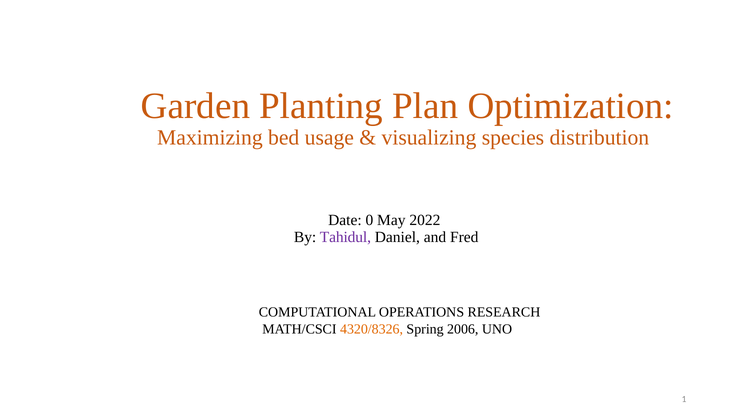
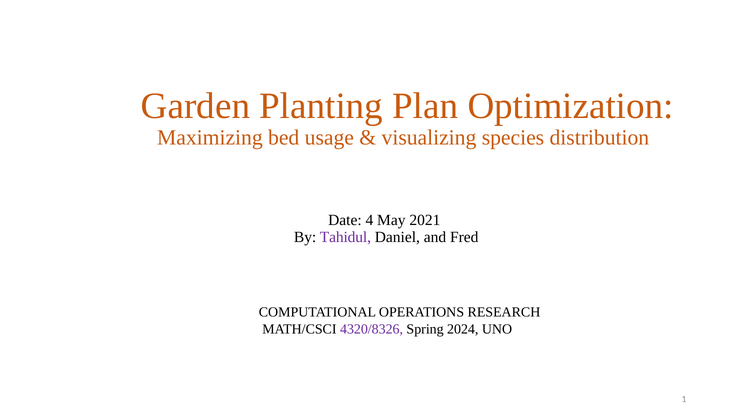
0: 0 -> 4
2022: 2022 -> 2021
4320/8326 colour: orange -> purple
2006: 2006 -> 2024
